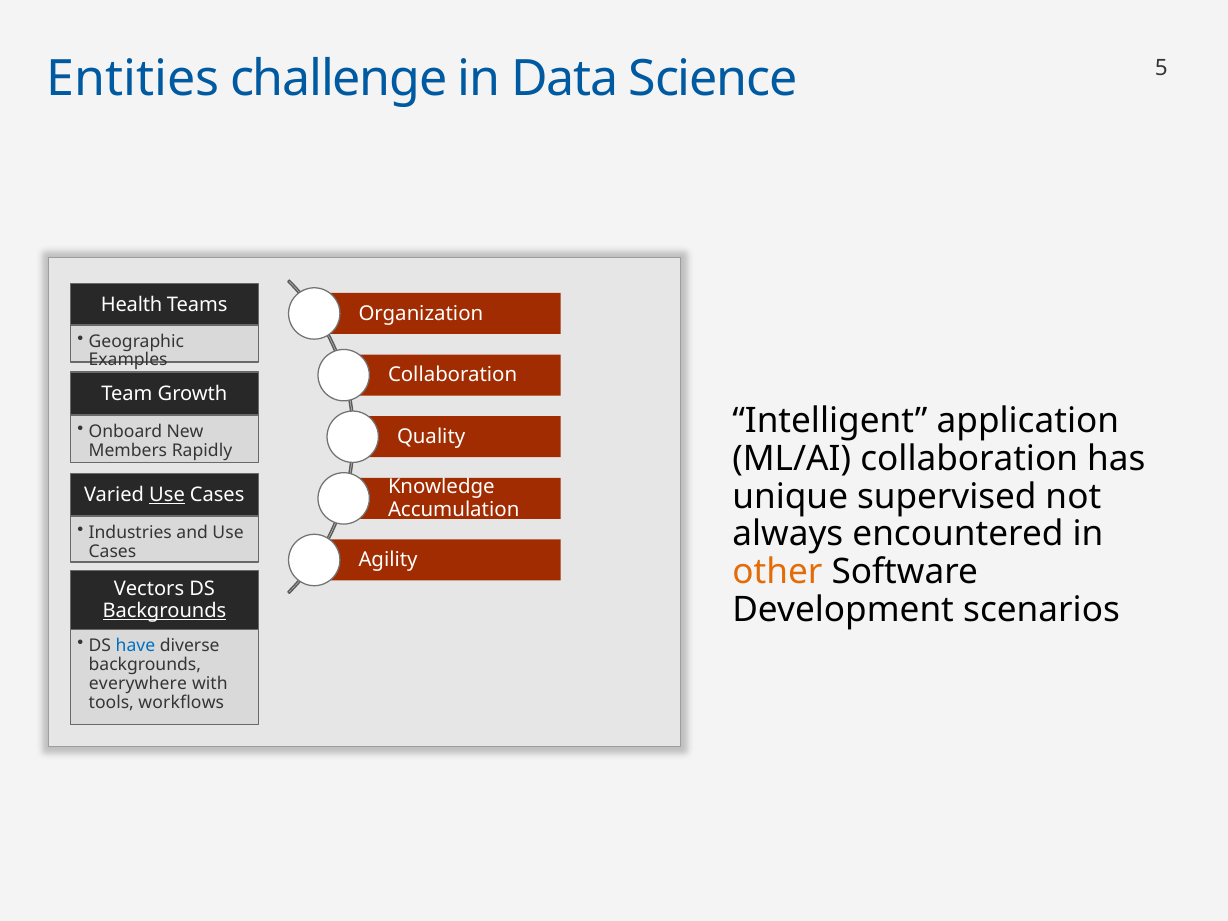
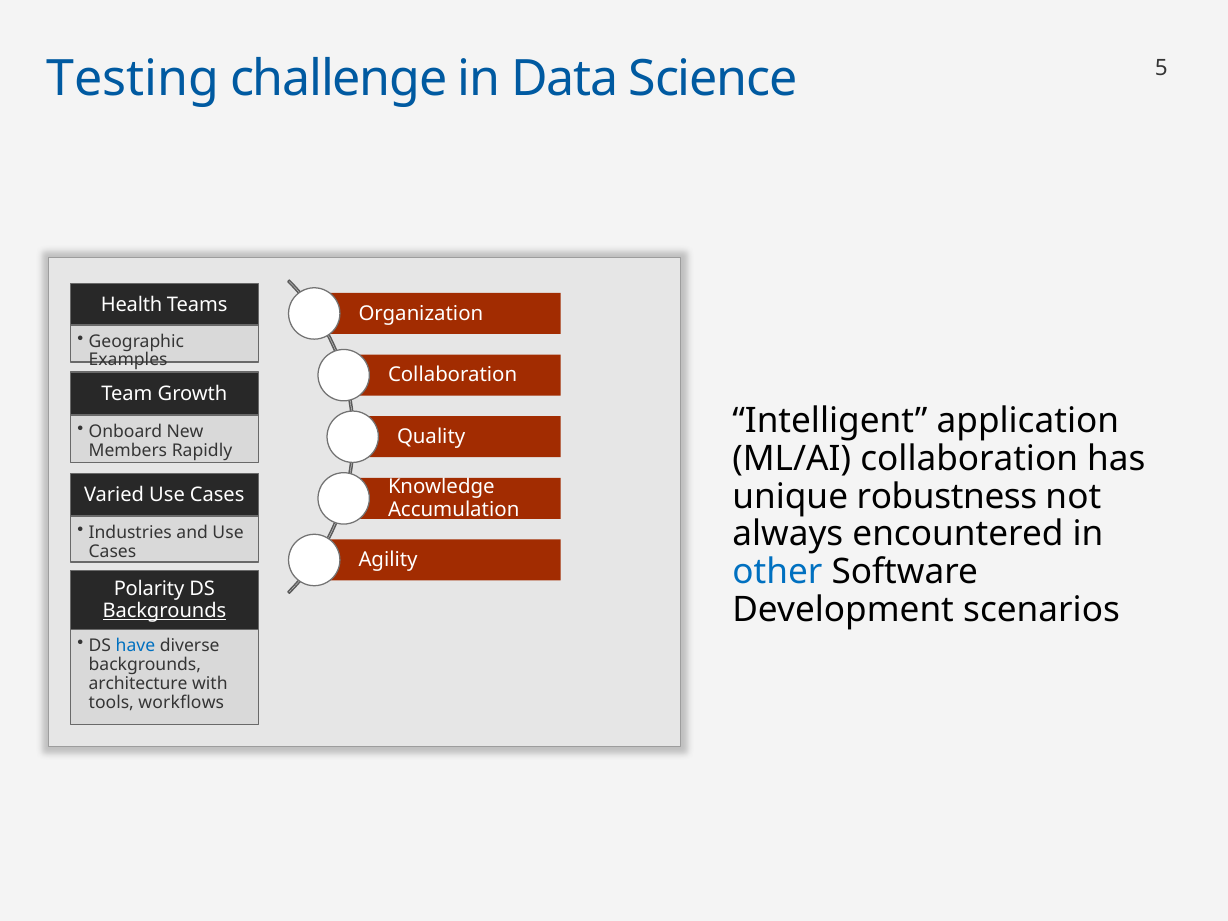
Entities: Entities -> Testing
supervised: supervised -> robustness
Use at (167, 495) underline: present -> none
other colour: orange -> blue
Vectors: Vectors -> Polarity
everywhere: everywhere -> architecture
